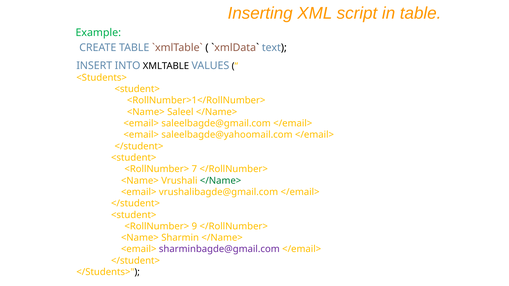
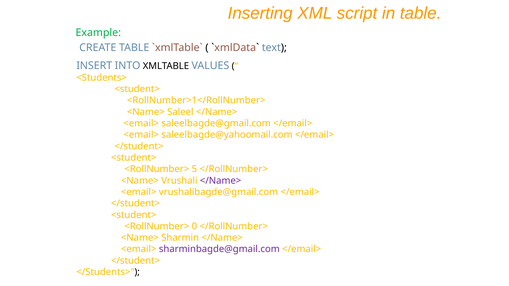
7: 7 -> 5
</Name> at (221, 181) colour: green -> purple
9: 9 -> 0
